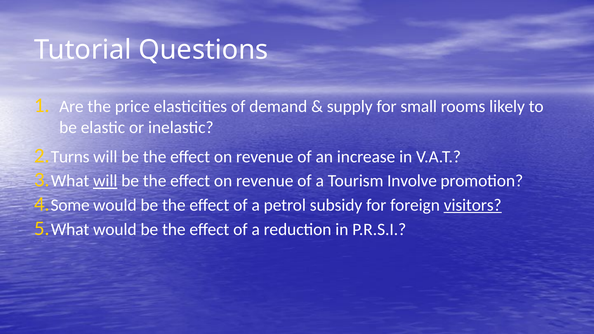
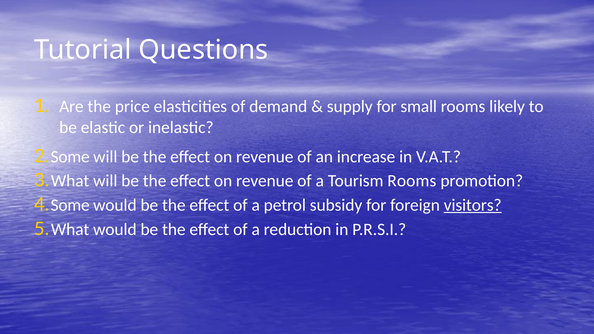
Turns at (70, 157): Turns -> Some
will at (105, 181) underline: present -> none
Tourism Involve: Involve -> Rooms
